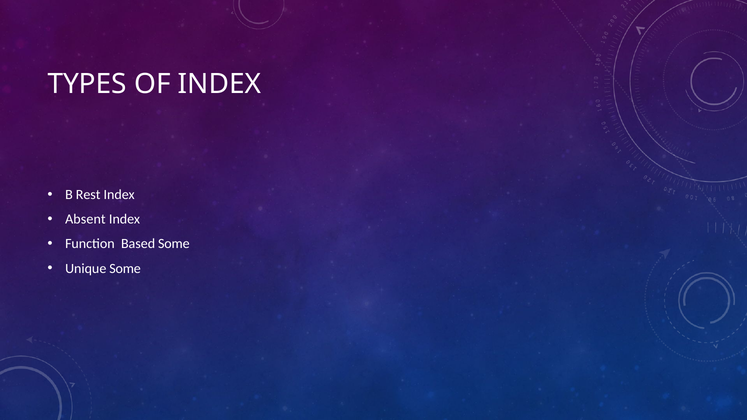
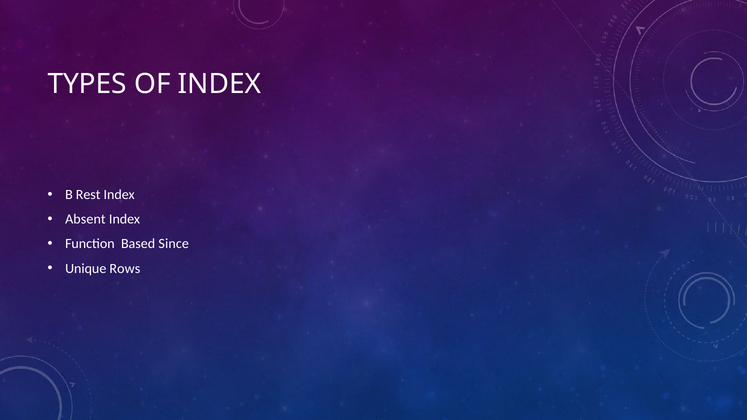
Based Some: Some -> Since
Unique Some: Some -> Rows
